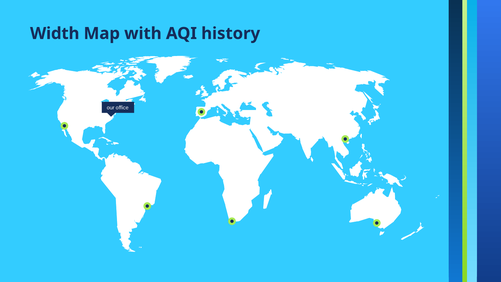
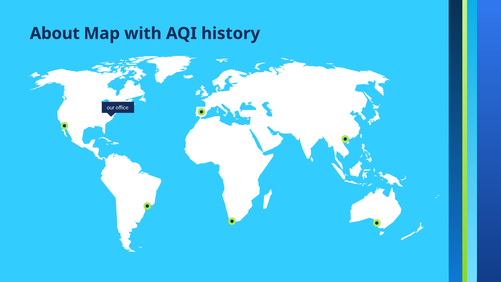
Width: Width -> About
